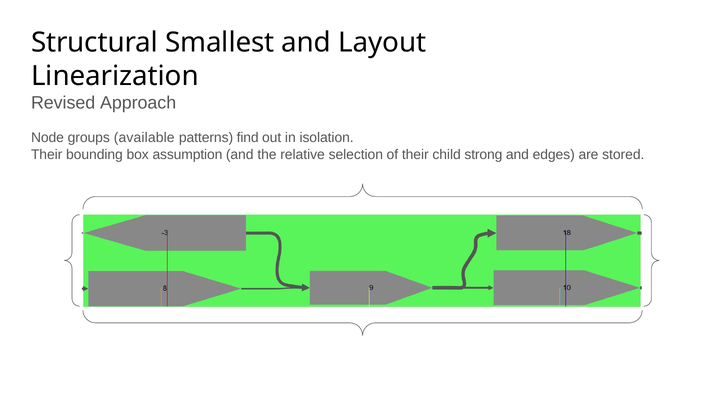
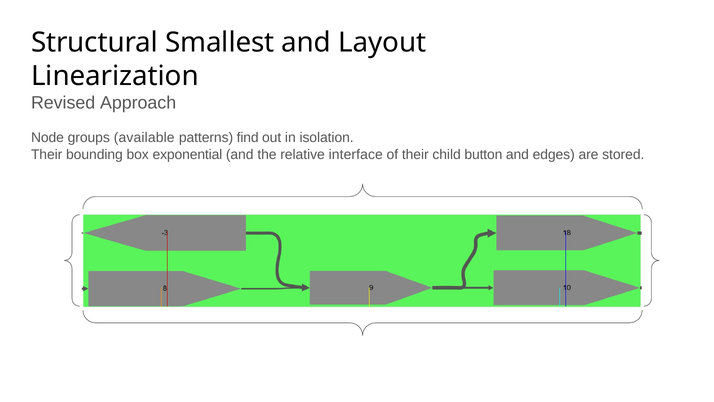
assumption: assumption -> exponential
selection: selection -> interface
strong: strong -> button
